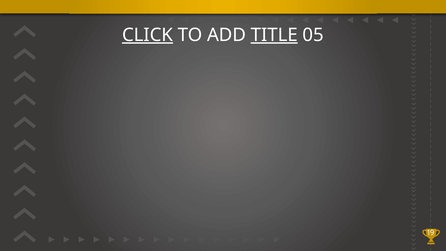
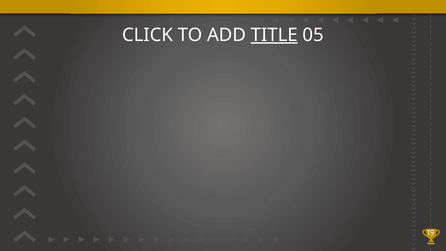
CLICK underline: present -> none
